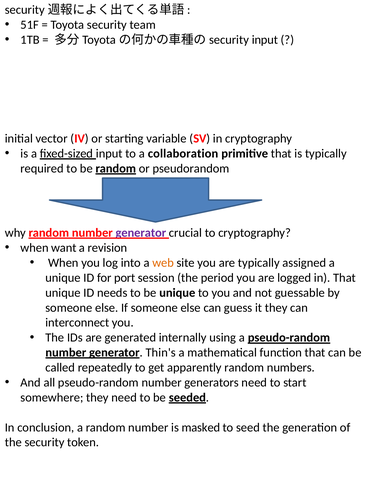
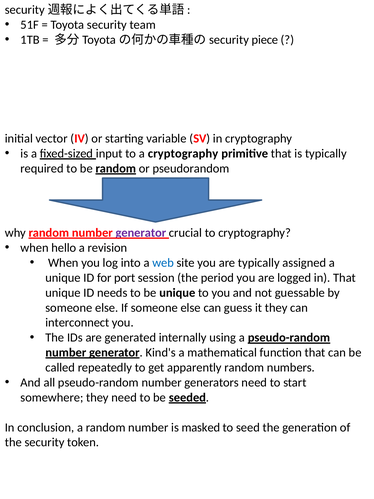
input at (265, 40): input -> piece
a collaboration: collaboration -> cryptography
want: want -> hello
web colour: orange -> blue
Thin's: Thin's -> Kind's
